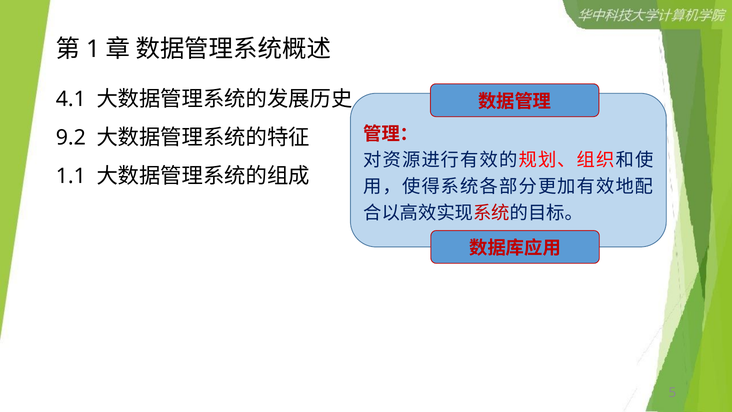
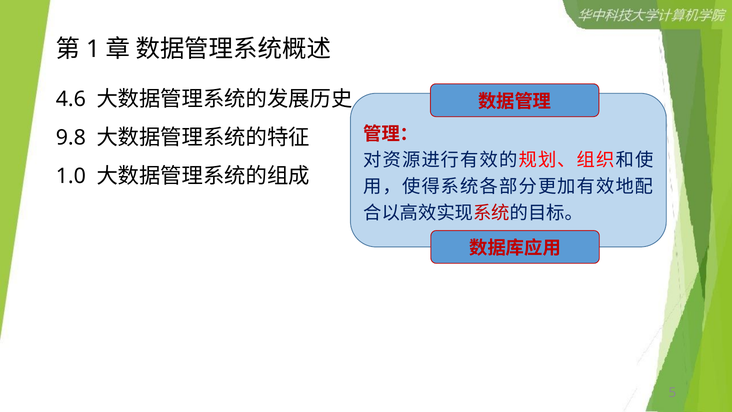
4.1: 4.1 -> 4.6
9.2: 9.2 -> 9.8
1.1: 1.1 -> 1.0
